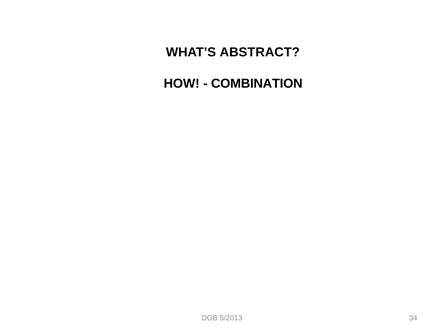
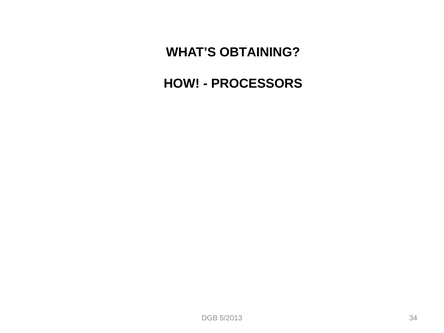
ABSTRACT: ABSTRACT -> OBTAINING
COMBINATION: COMBINATION -> PROCESSORS
